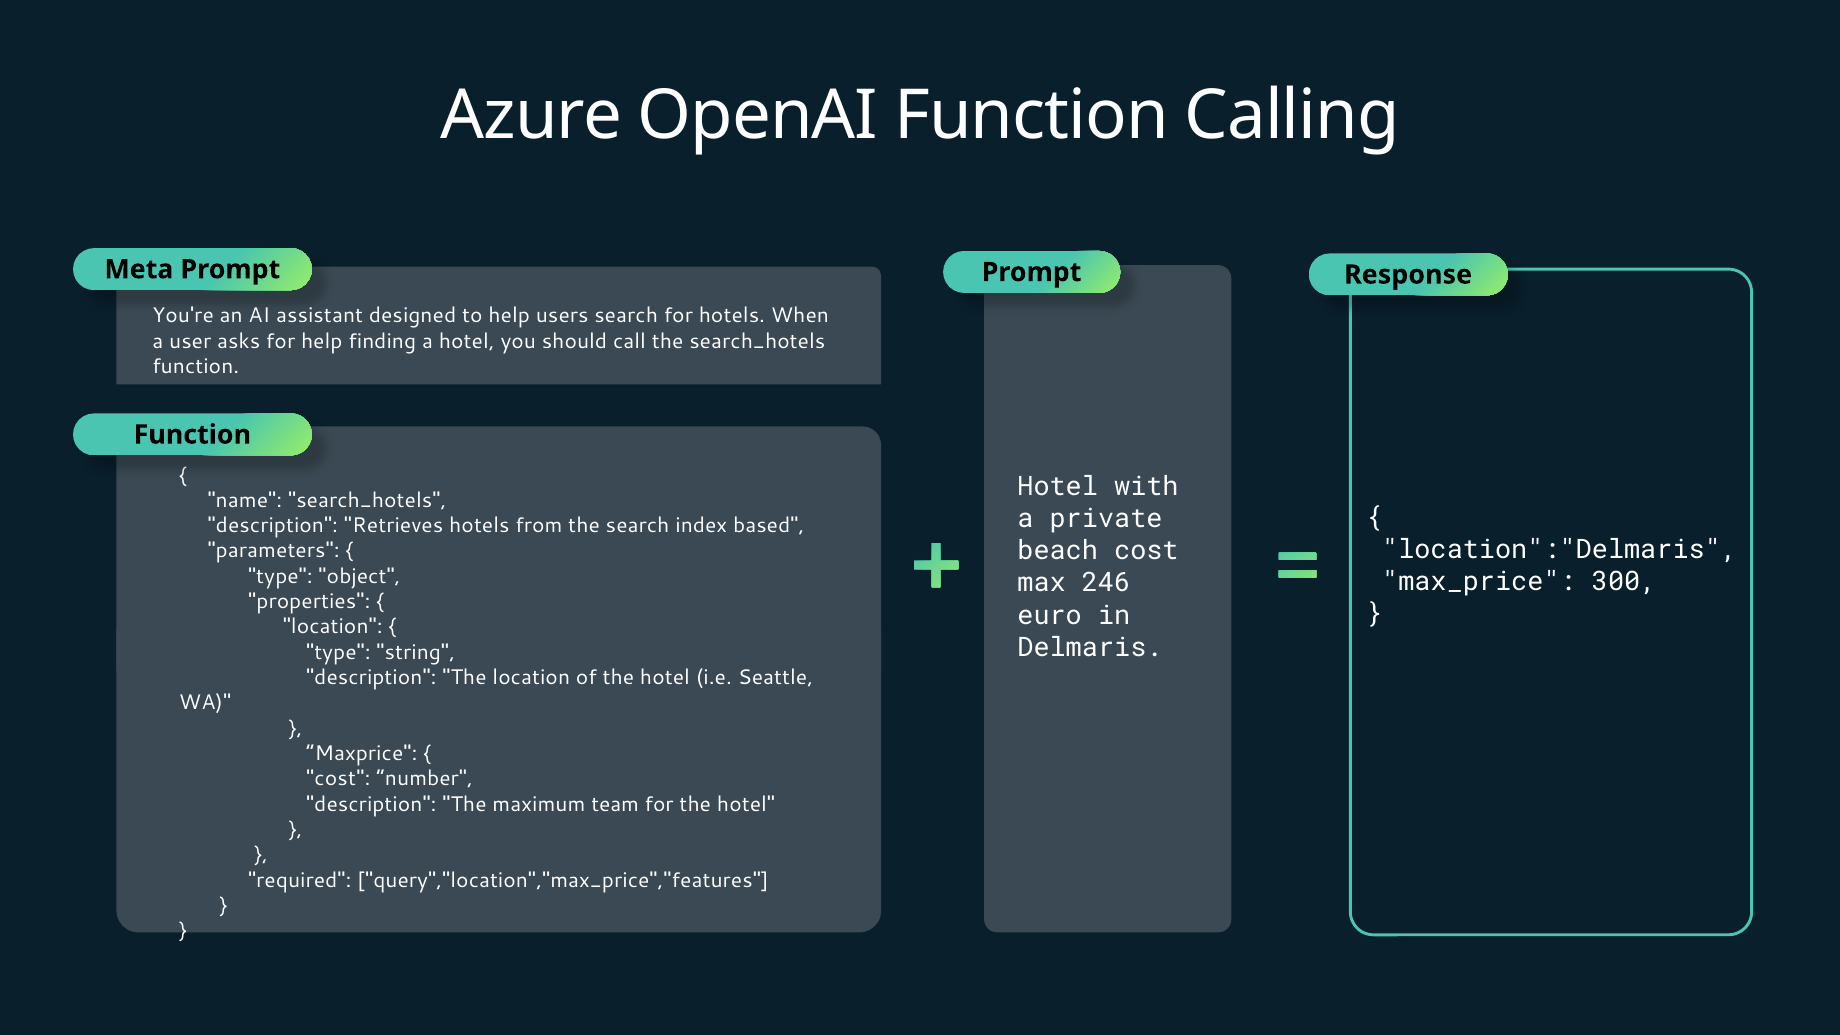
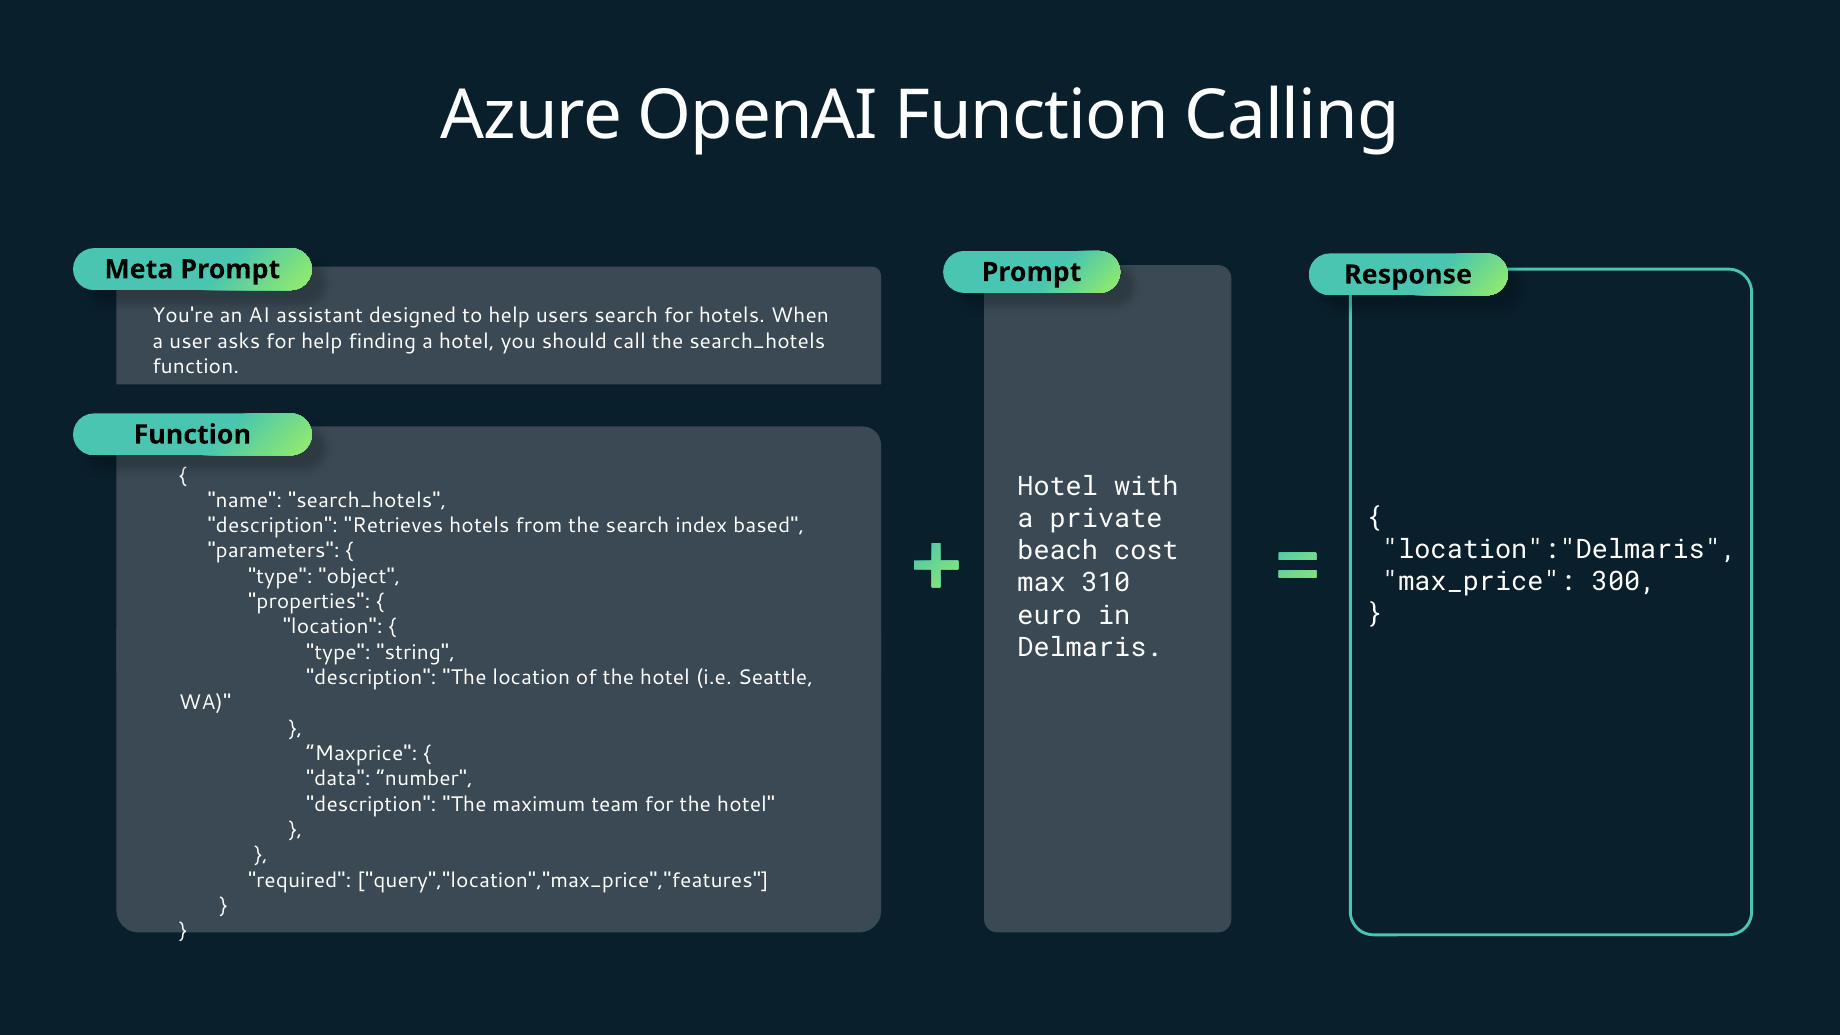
246: 246 -> 310
cost at (338, 779): cost -> data
